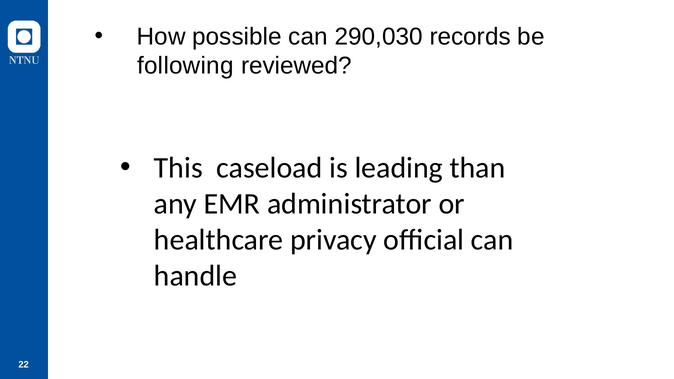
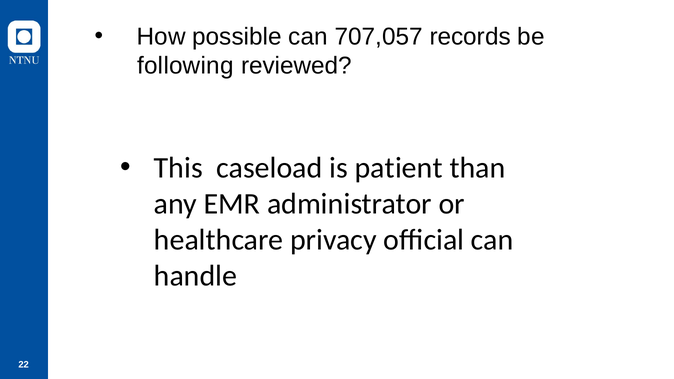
290,030: 290,030 -> 707,057
leading: leading -> patient
